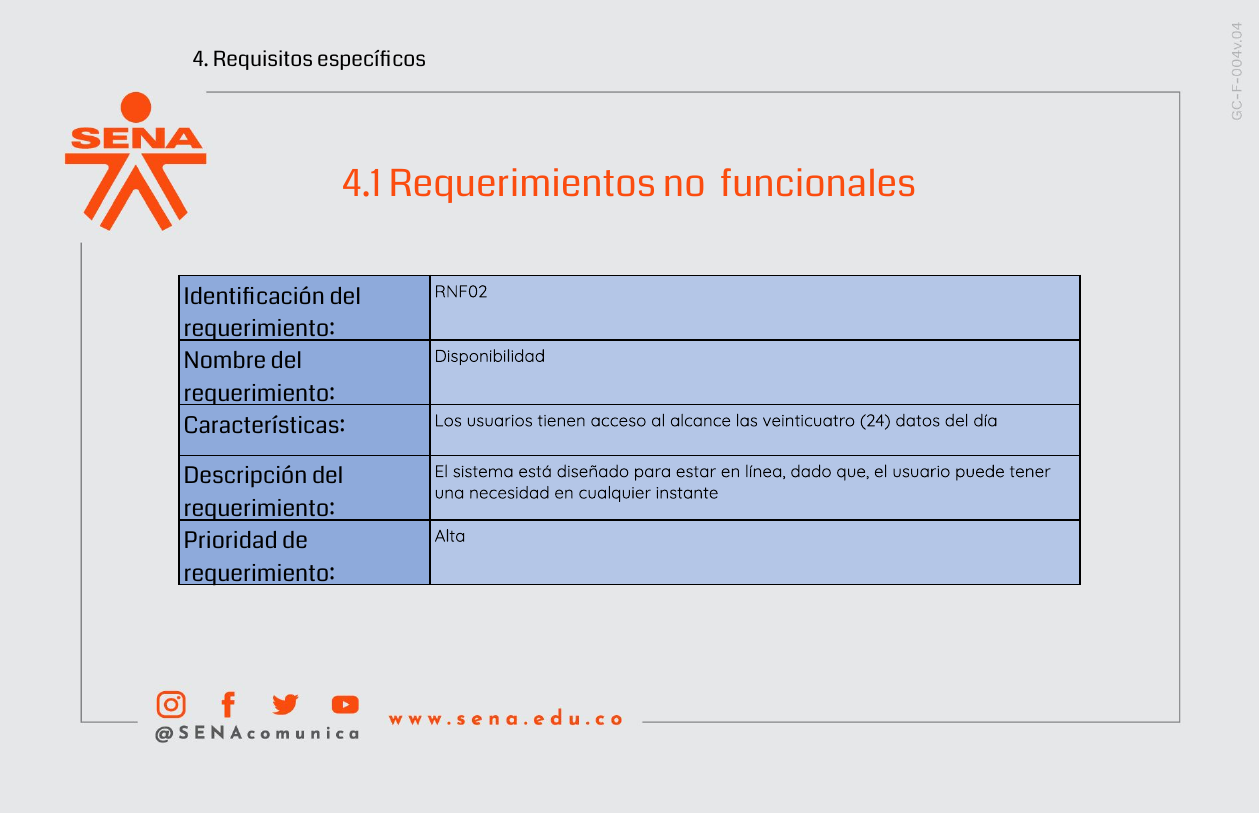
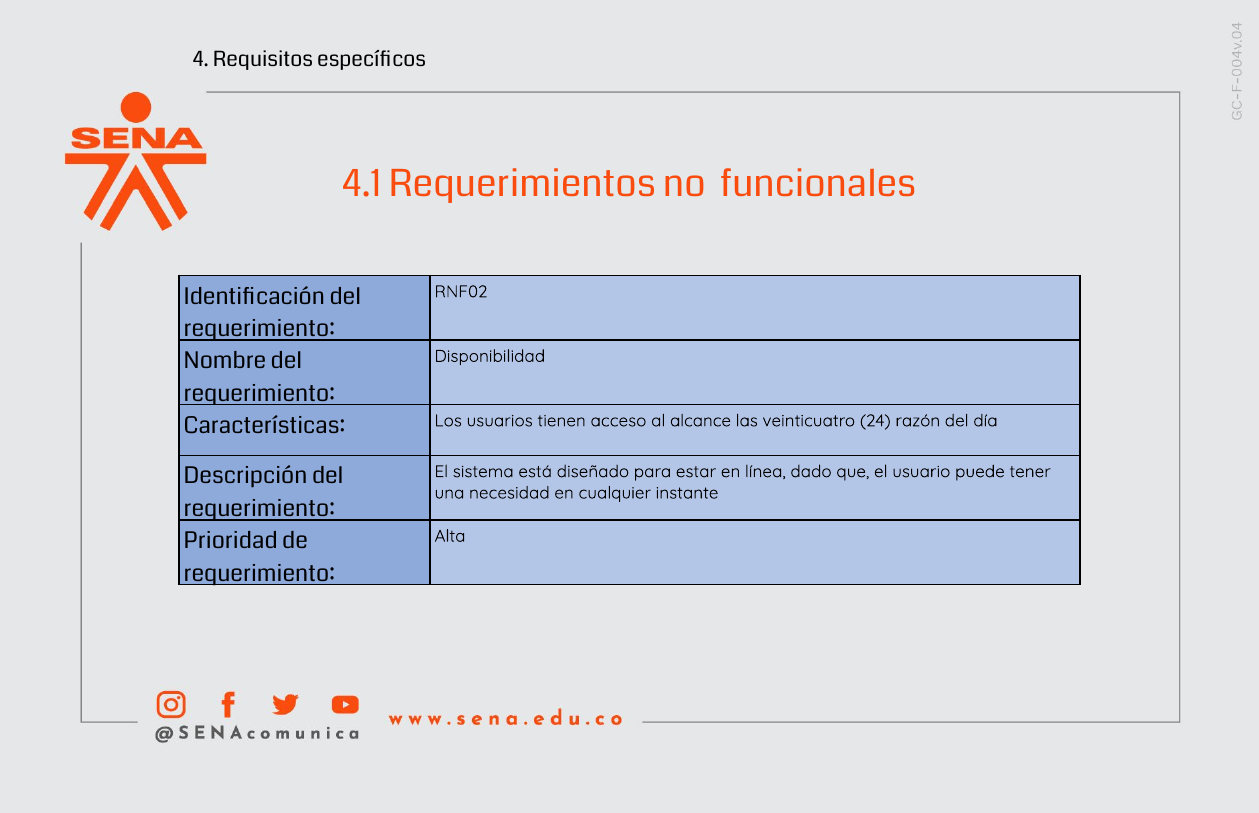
datos: datos -> razón
